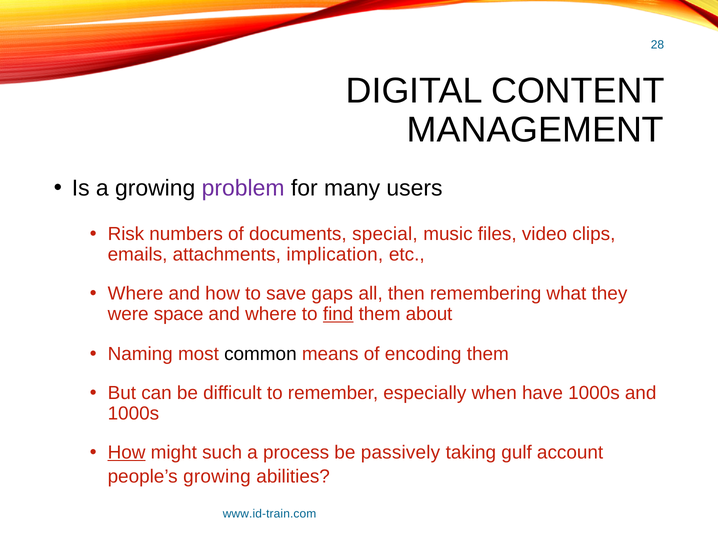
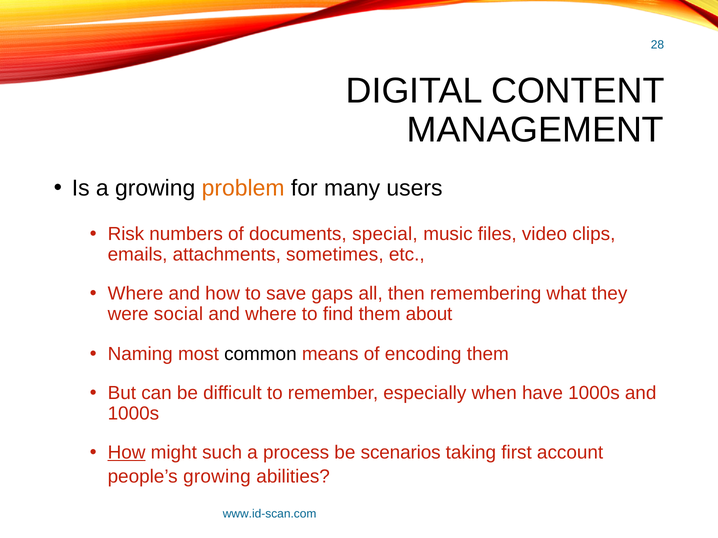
problem colour: purple -> orange
implication: implication -> sometimes
space: space -> social
find underline: present -> none
passively: passively -> scenarios
gulf: gulf -> first
www.id-train.com: www.id-train.com -> www.id-scan.com
